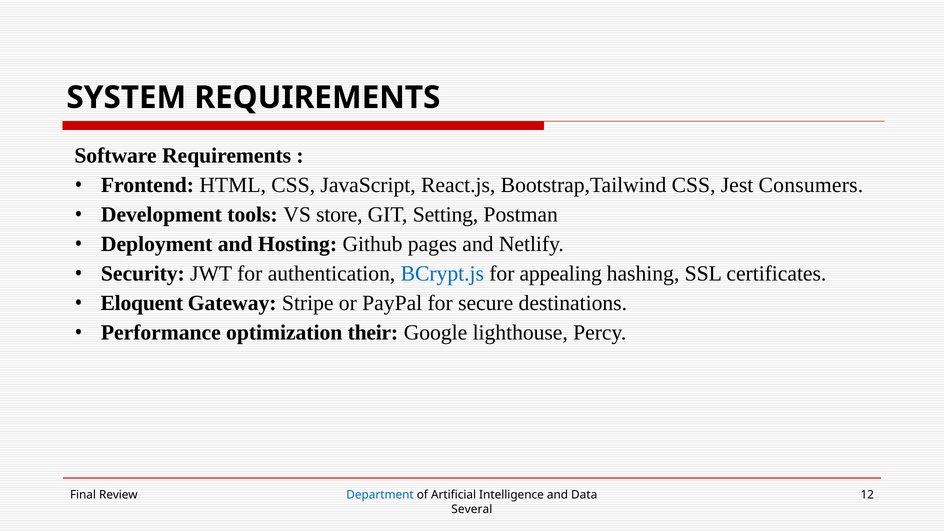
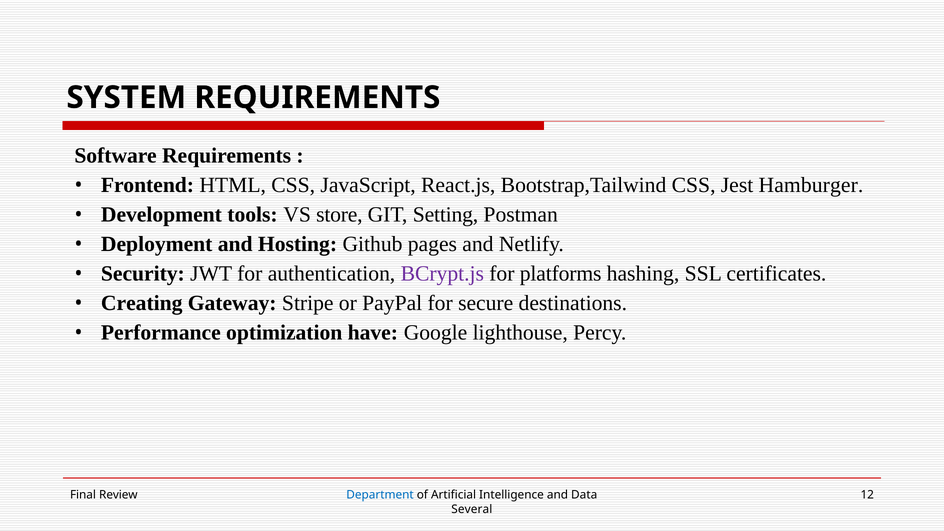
Consumers: Consumers -> Hamburger
BCrypt.js colour: blue -> purple
appealing: appealing -> platforms
Eloquent: Eloquent -> Creating
their: their -> have
